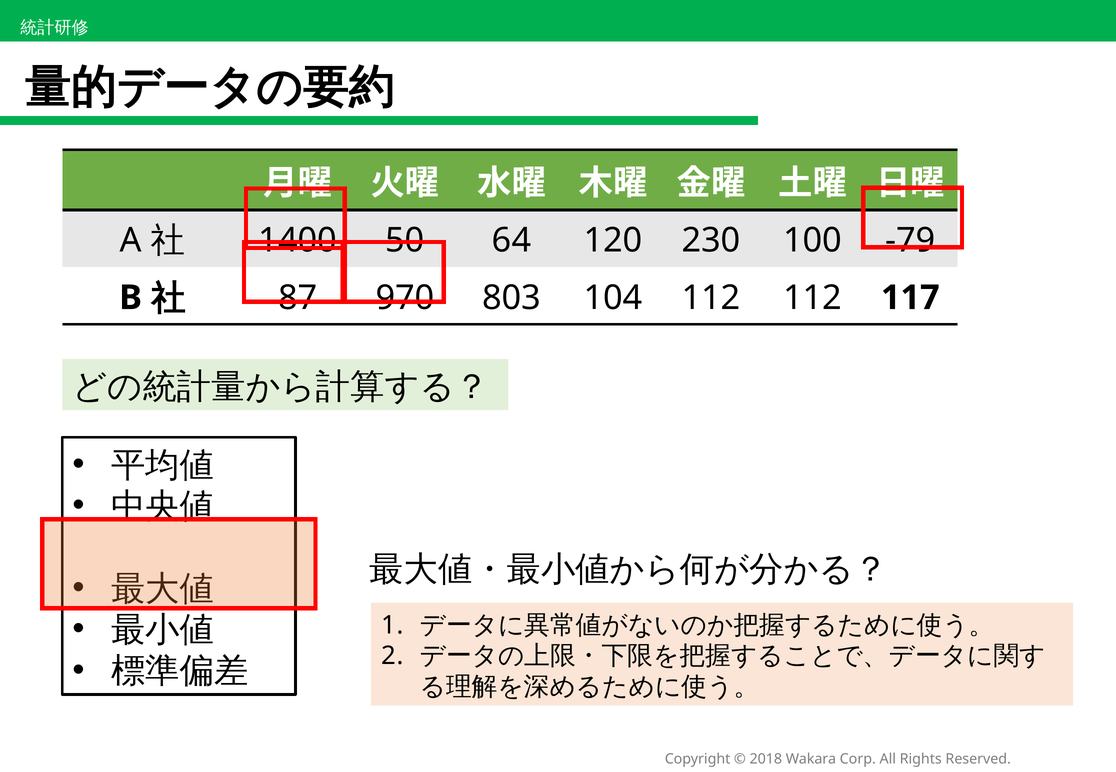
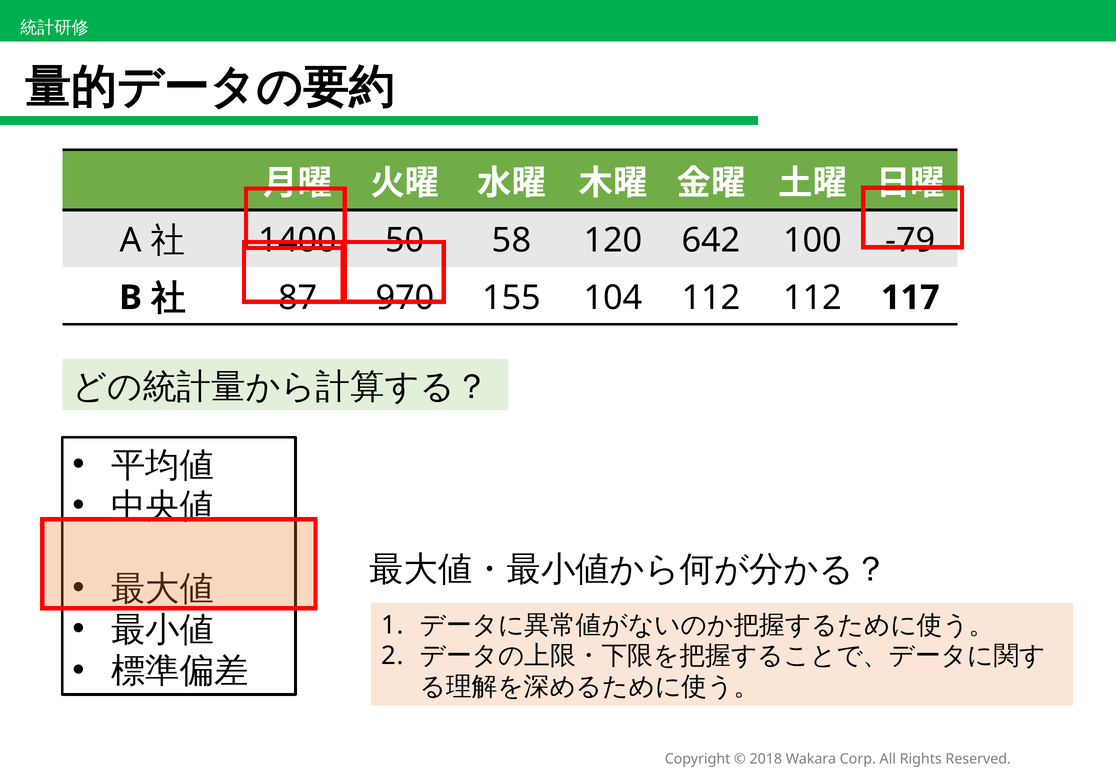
64: 64 -> 58
230: 230 -> 642
803: 803 -> 155
